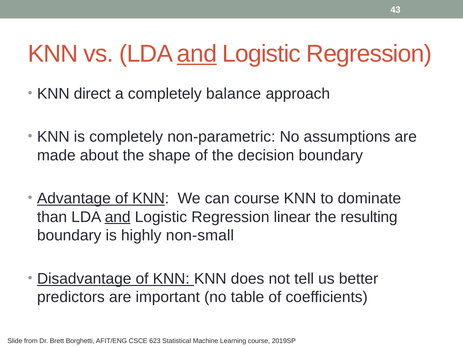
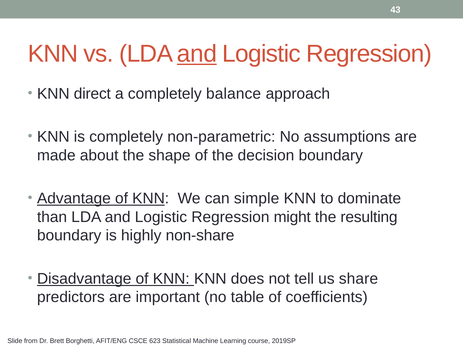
can course: course -> simple
and at (118, 217) underline: present -> none
linear: linear -> might
non-small: non-small -> non-share
better: better -> share
